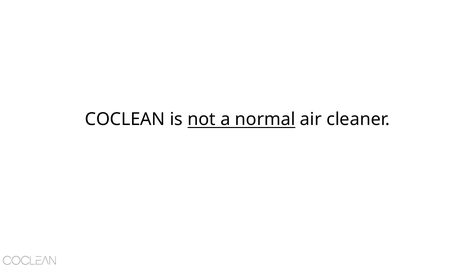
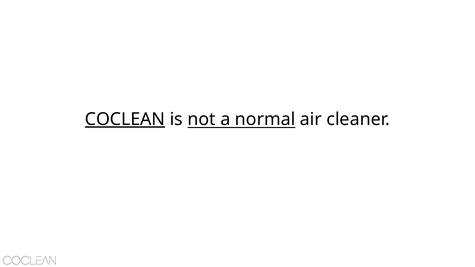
COCLEAN underline: none -> present
